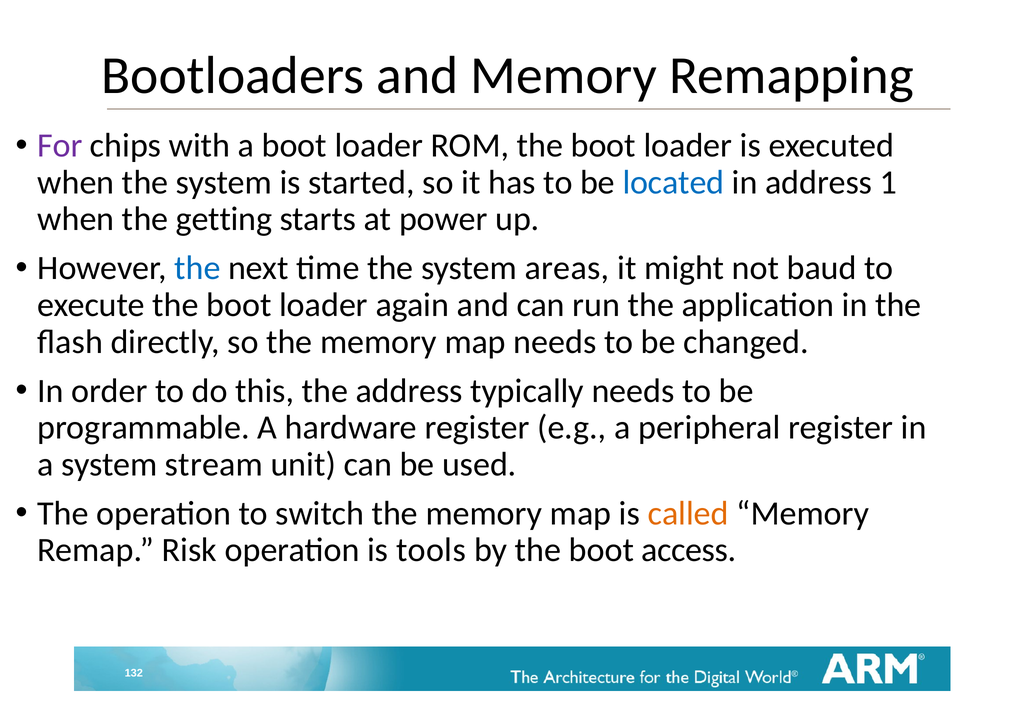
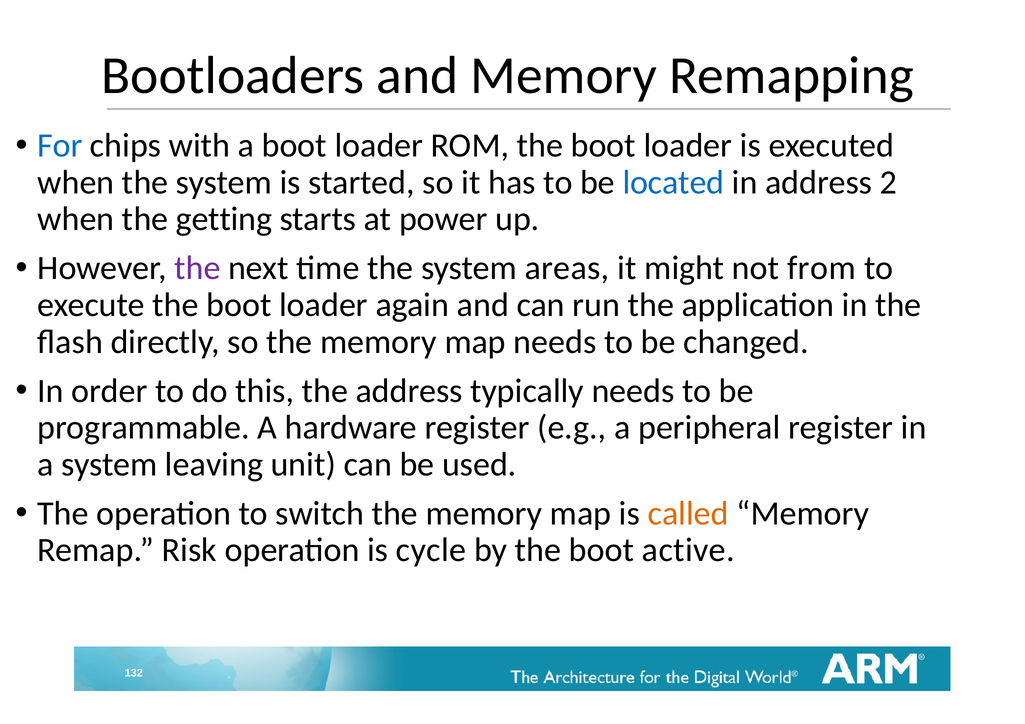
For colour: purple -> blue
1: 1 -> 2
the at (197, 268) colour: blue -> purple
baud: baud -> from
stream: stream -> leaving
tools: tools -> cycle
access: access -> active
